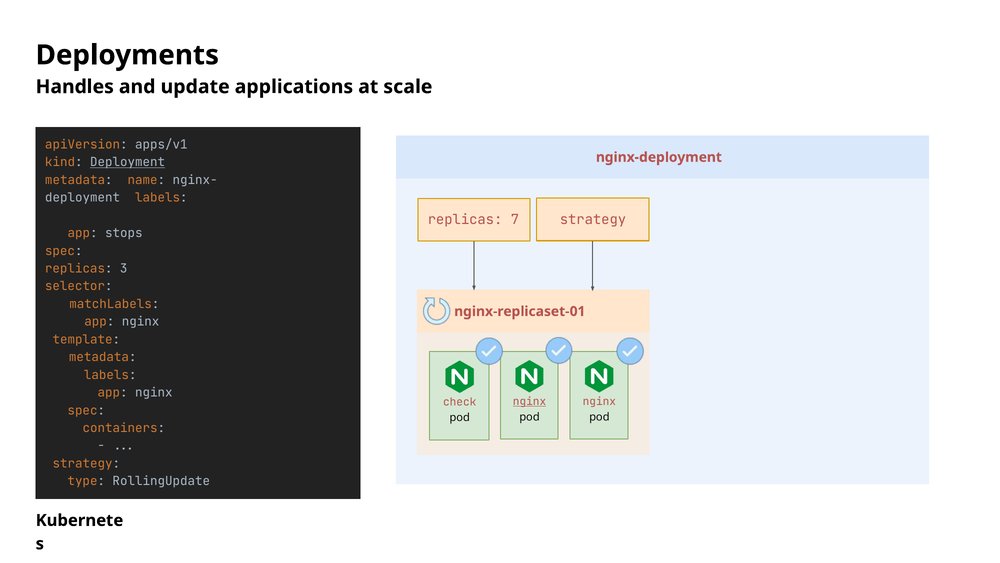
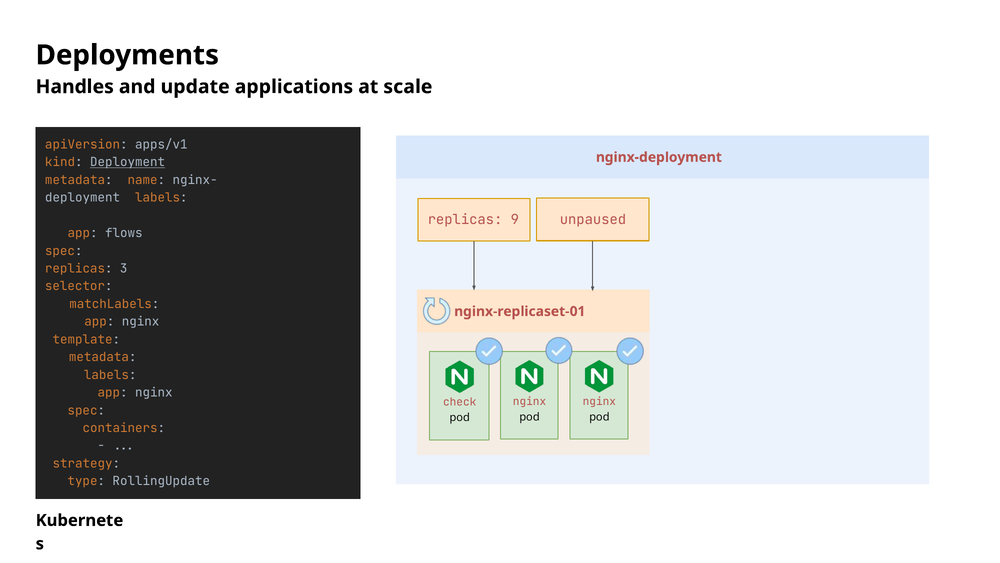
strategy at (593, 219): strategy -> unpaused
7: 7 -> 9
stops: stops -> flows
nginx at (530, 401) underline: present -> none
